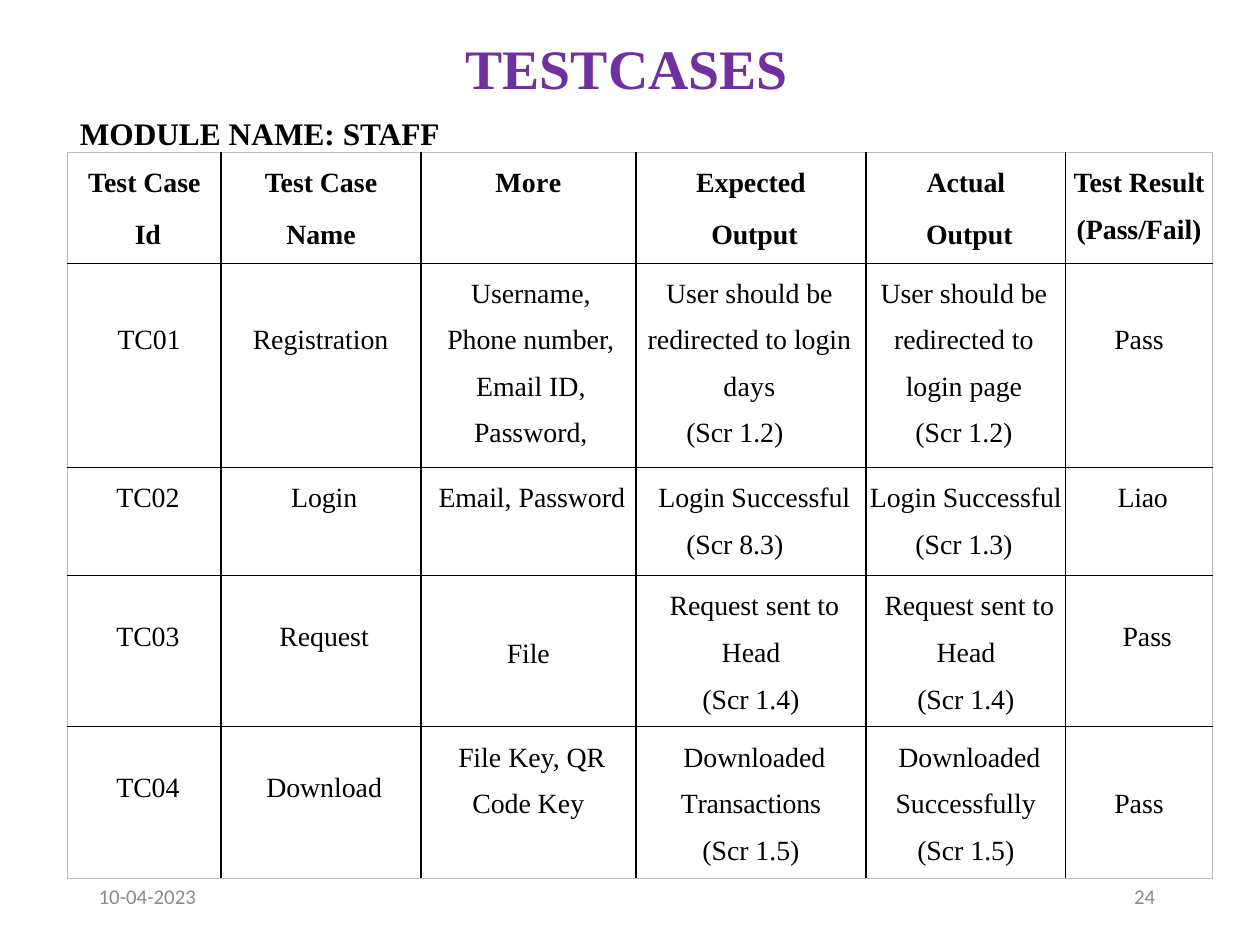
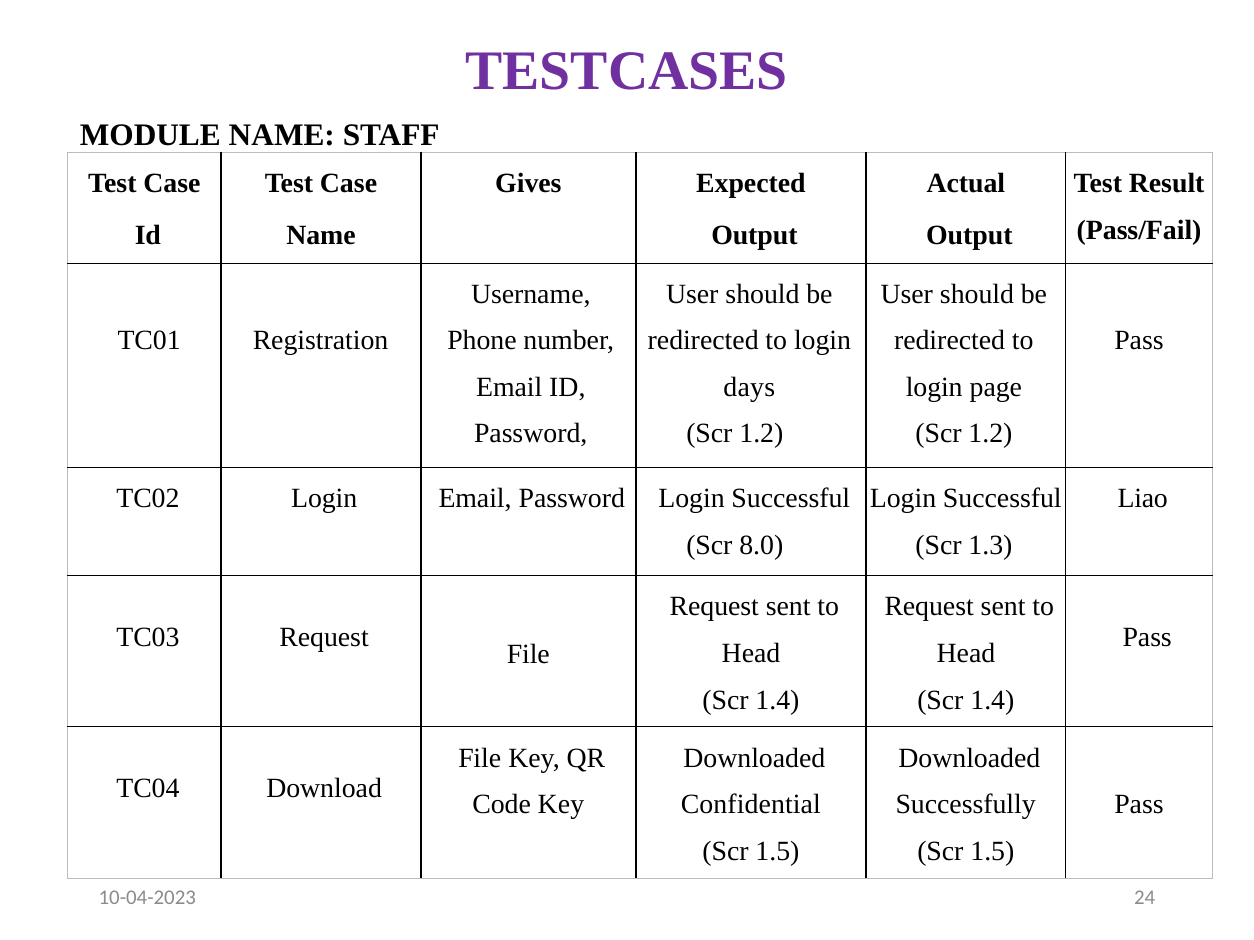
More: More -> Gives
8.3: 8.3 -> 8.0
Transactions: Transactions -> Confidential
